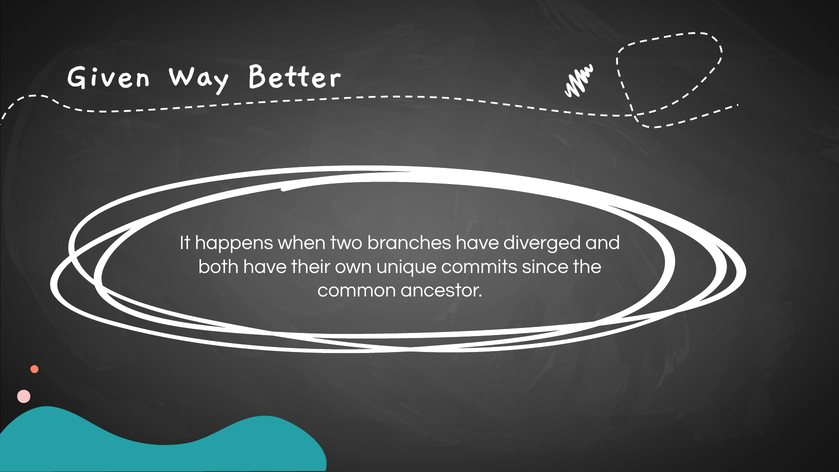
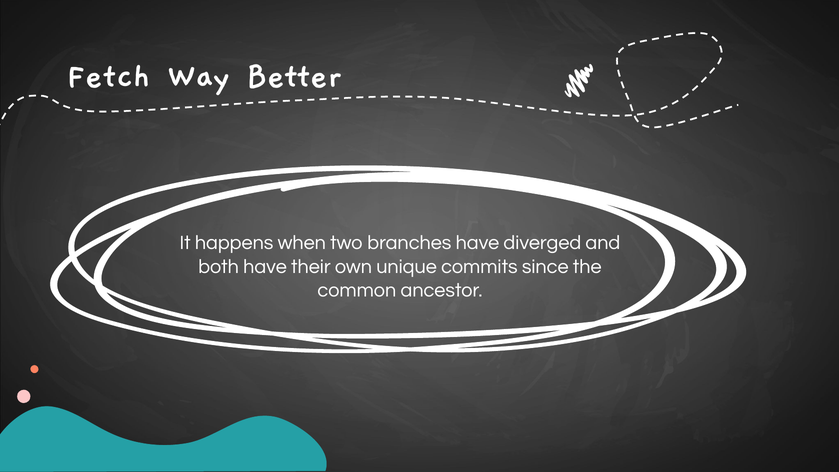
Given: Given -> Fetch
